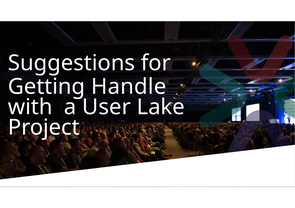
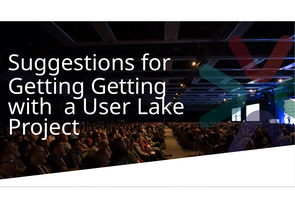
Getting Handle: Handle -> Getting
